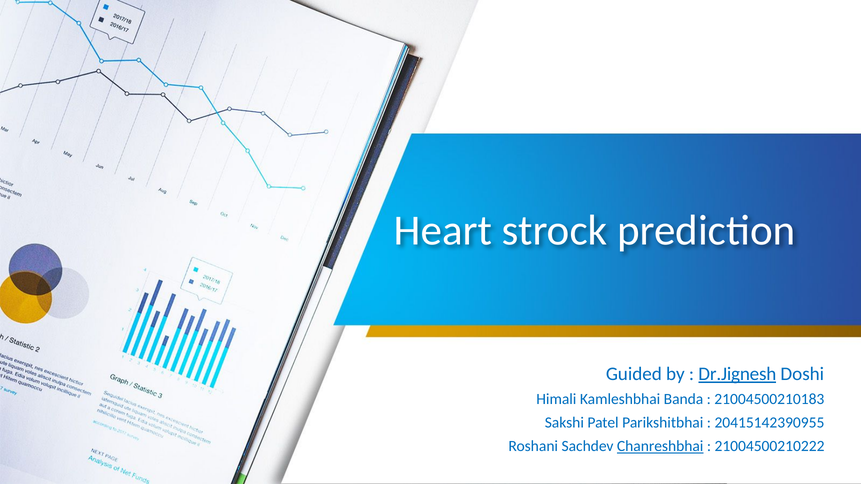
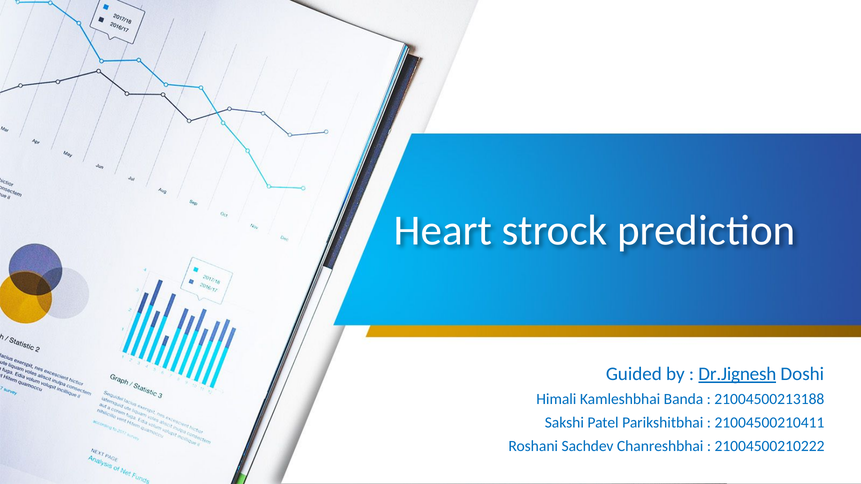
21004500210183: 21004500210183 -> 21004500213188
20415142390955: 20415142390955 -> 21004500210411
Chanreshbhai underline: present -> none
